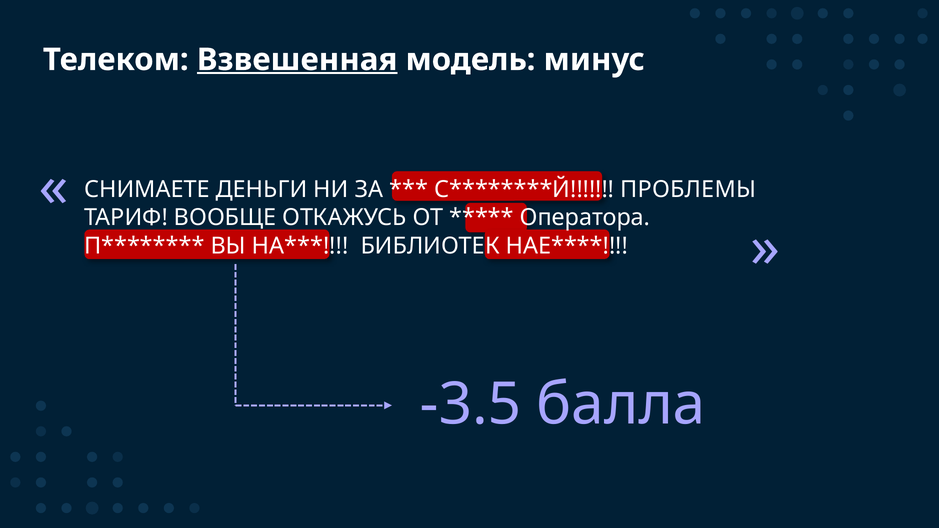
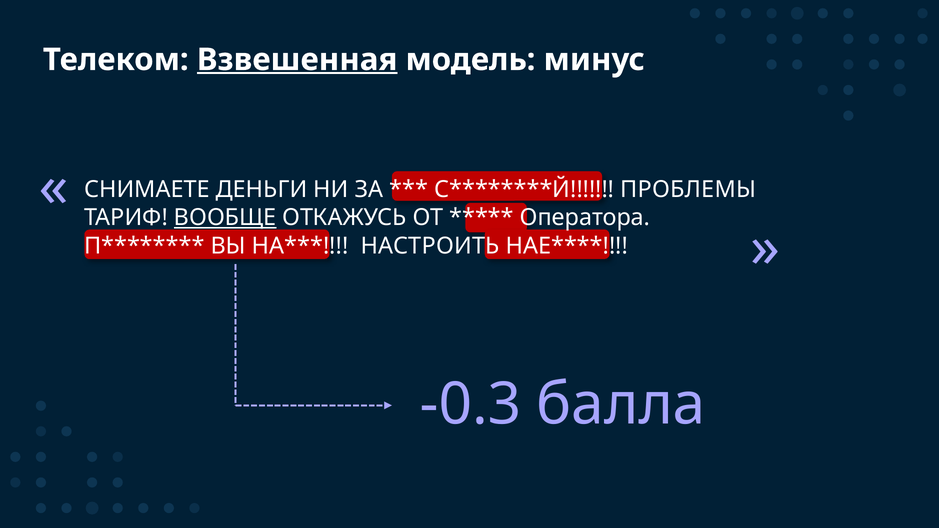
ВООБЩЕ underline: none -> present
БИБЛИОТЕК: БИБЛИОТЕК -> НАСТРОИТЬ
-3.5: -3.5 -> -0.3
